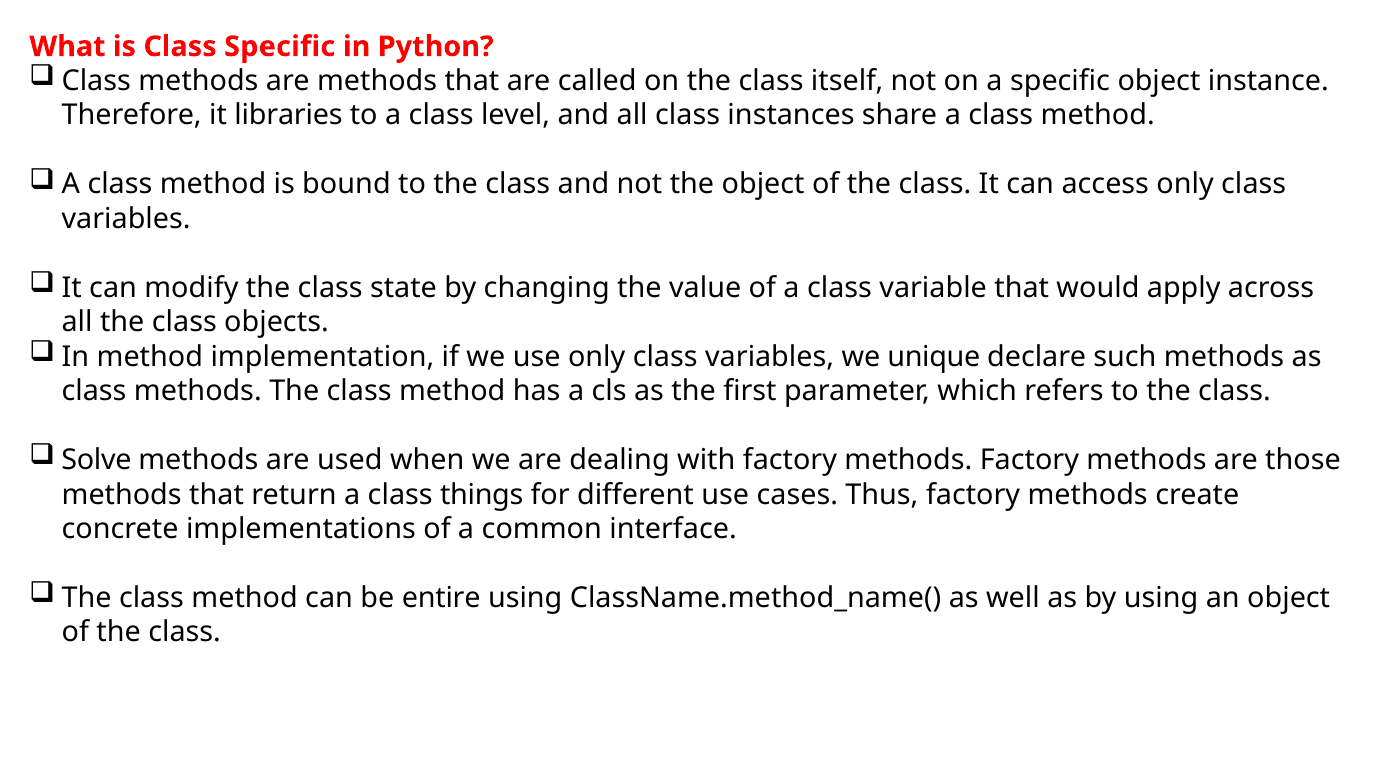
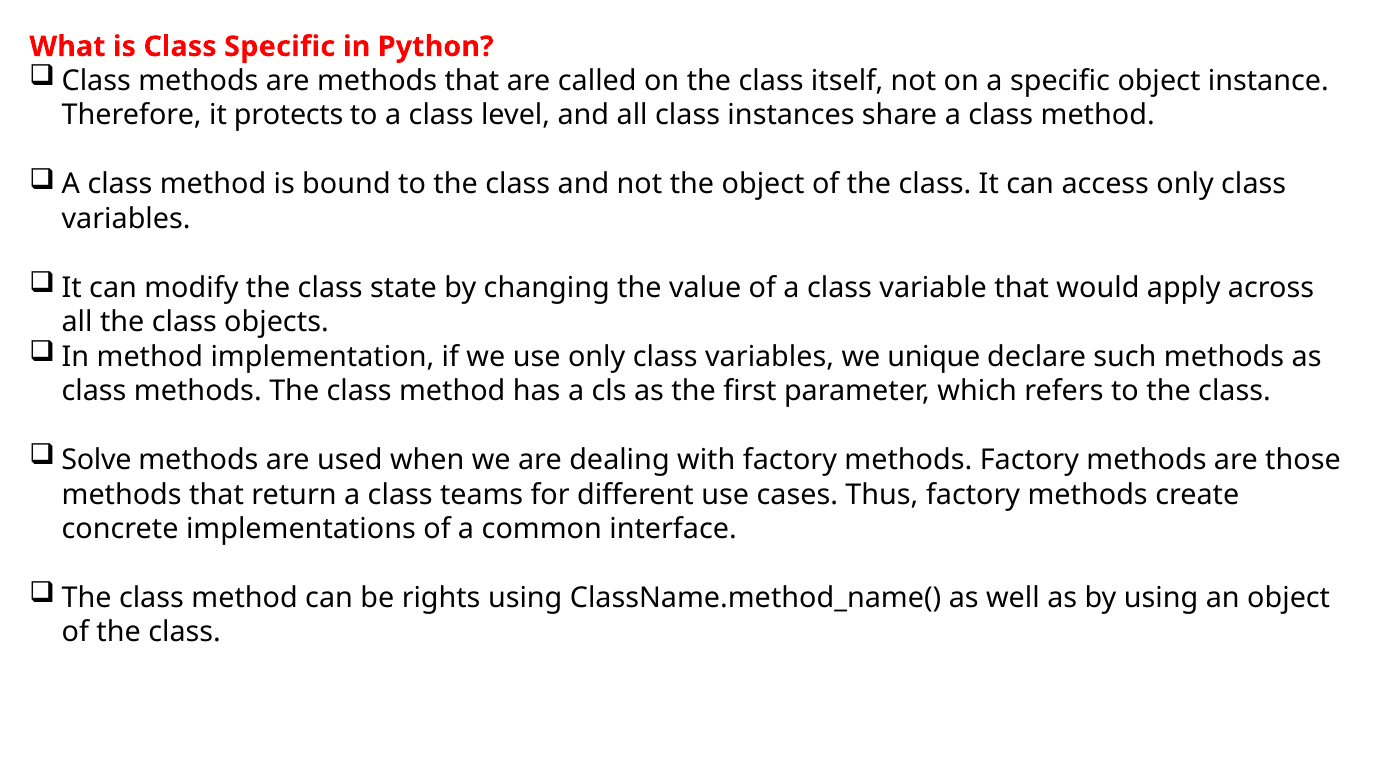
libraries: libraries -> protects
things: things -> teams
entire: entire -> rights
